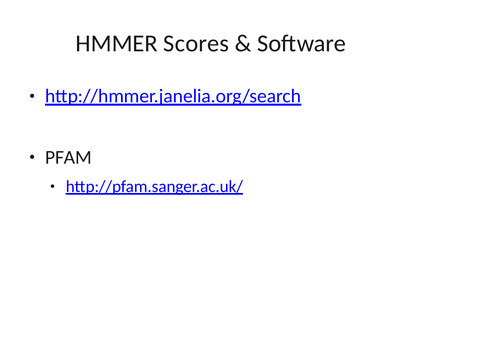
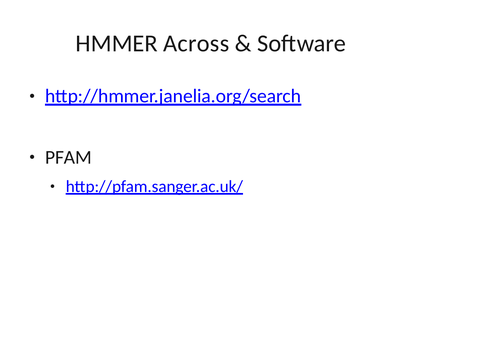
Scores: Scores -> Across
